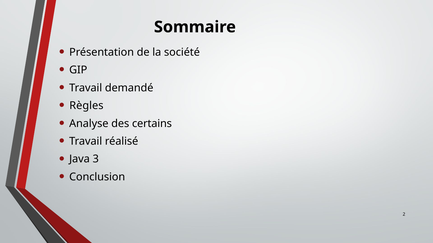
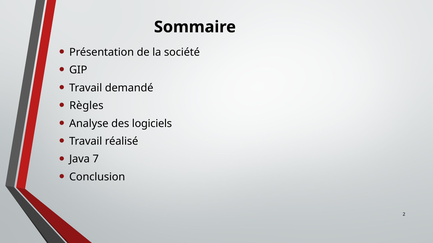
certains: certains -> logiciels
3: 3 -> 7
